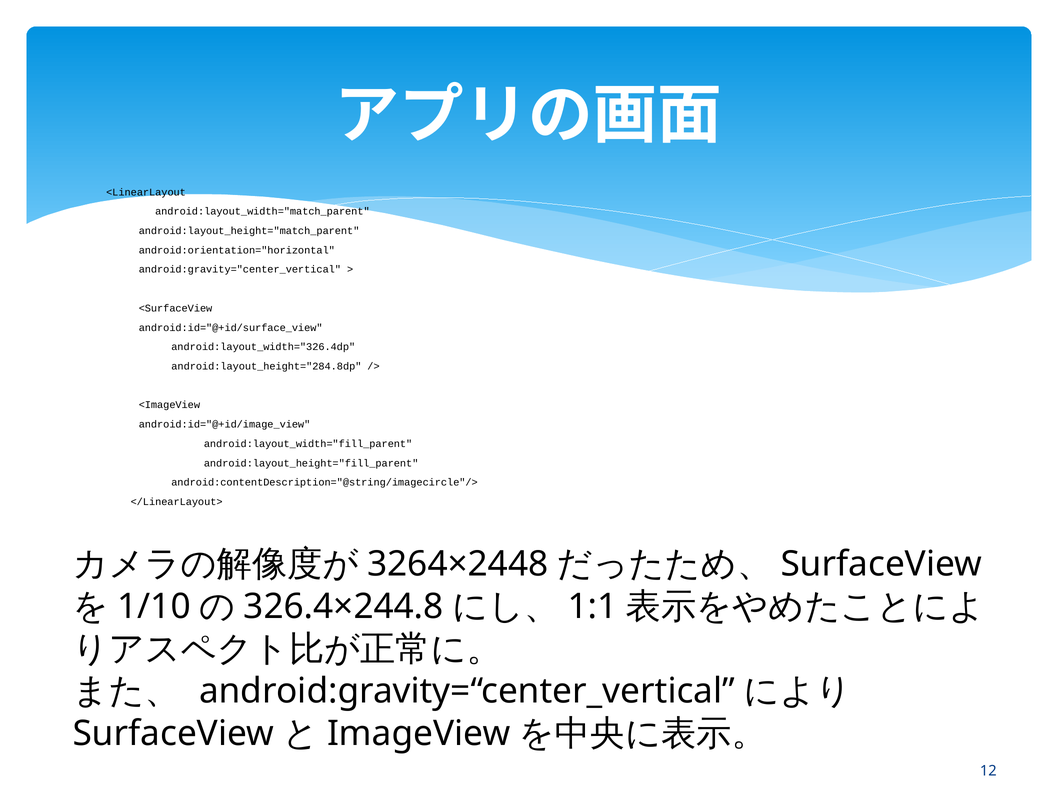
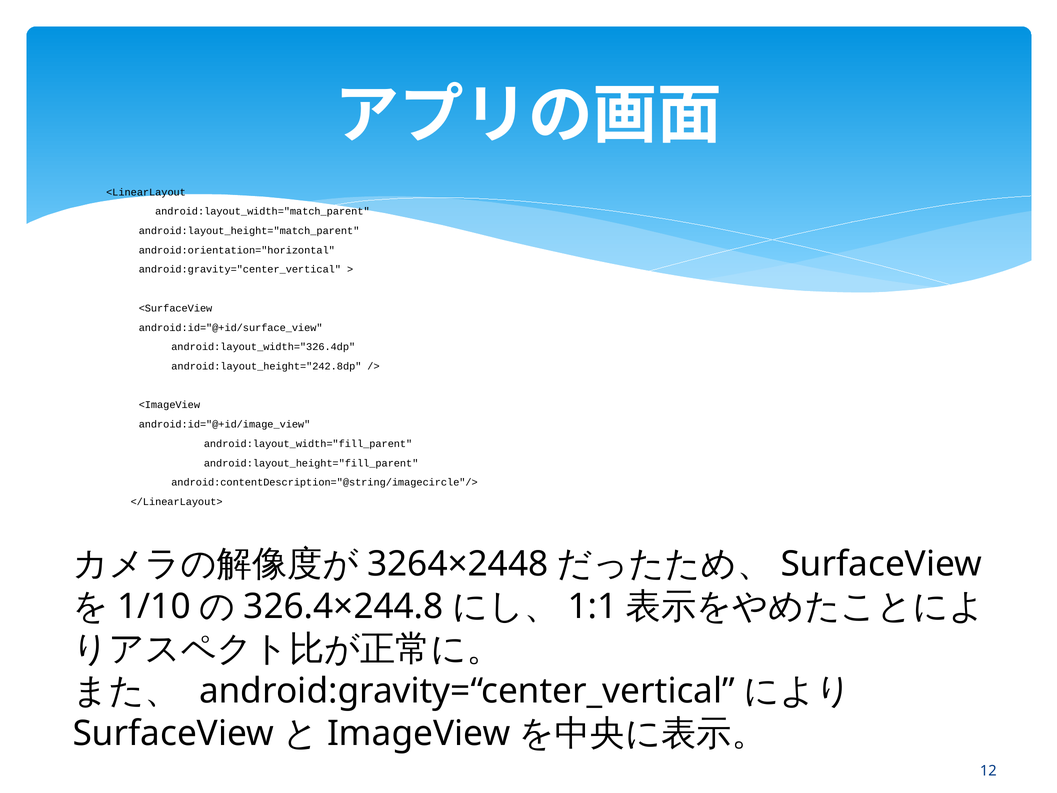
android:layout_height="284.8dp: android:layout_height="284.8dp -> android:layout_height="242.8dp
